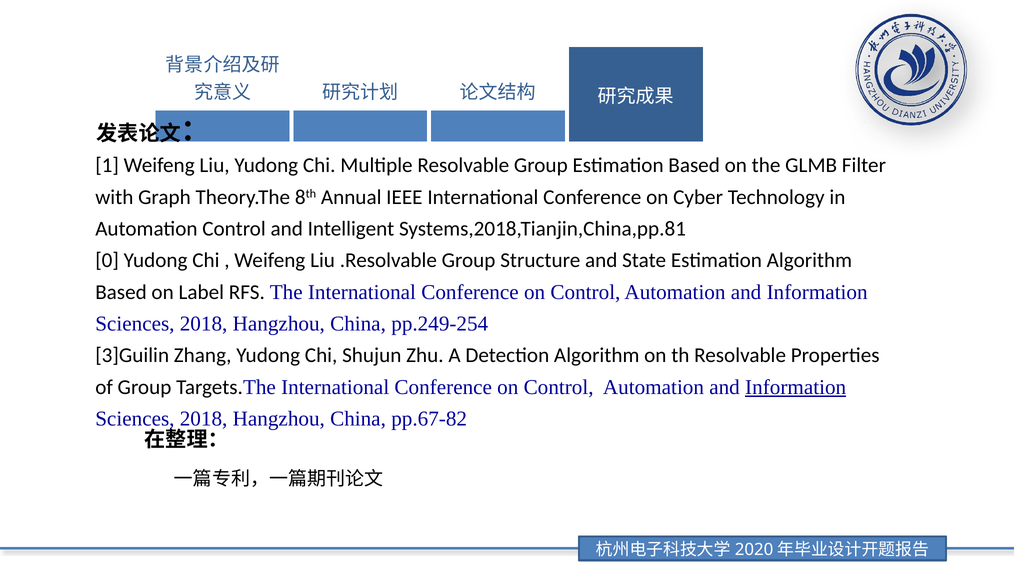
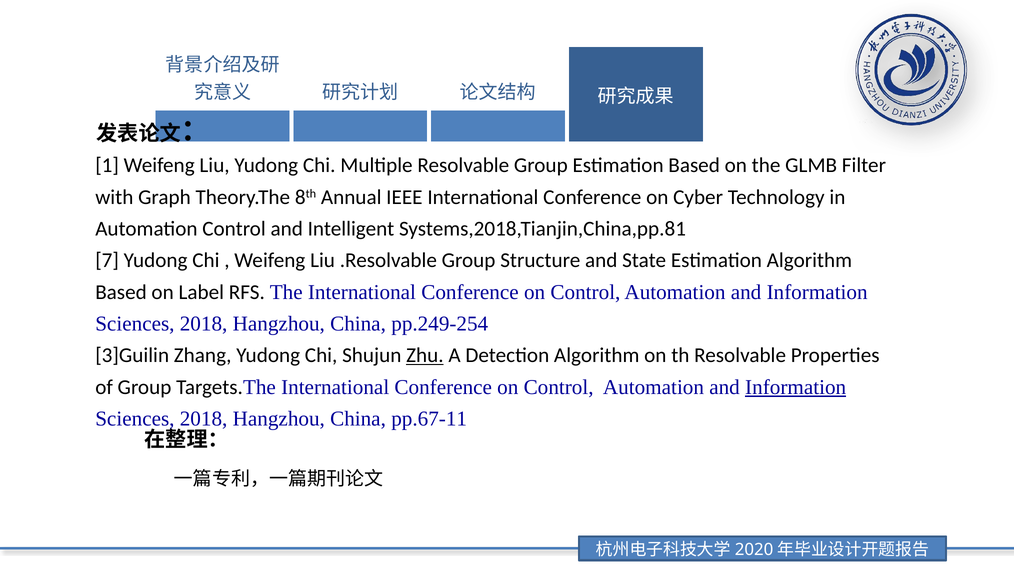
0: 0 -> 7
Zhu underline: none -> present
pp.67-82: pp.67-82 -> pp.67-11
